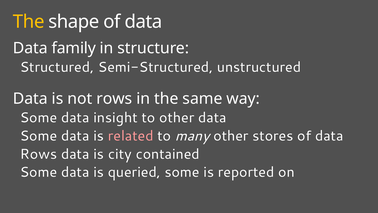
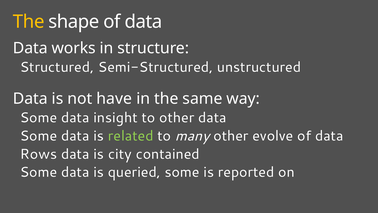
family: family -> works
not rows: rows -> have
related colour: pink -> light green
stores: stores -> evolve
